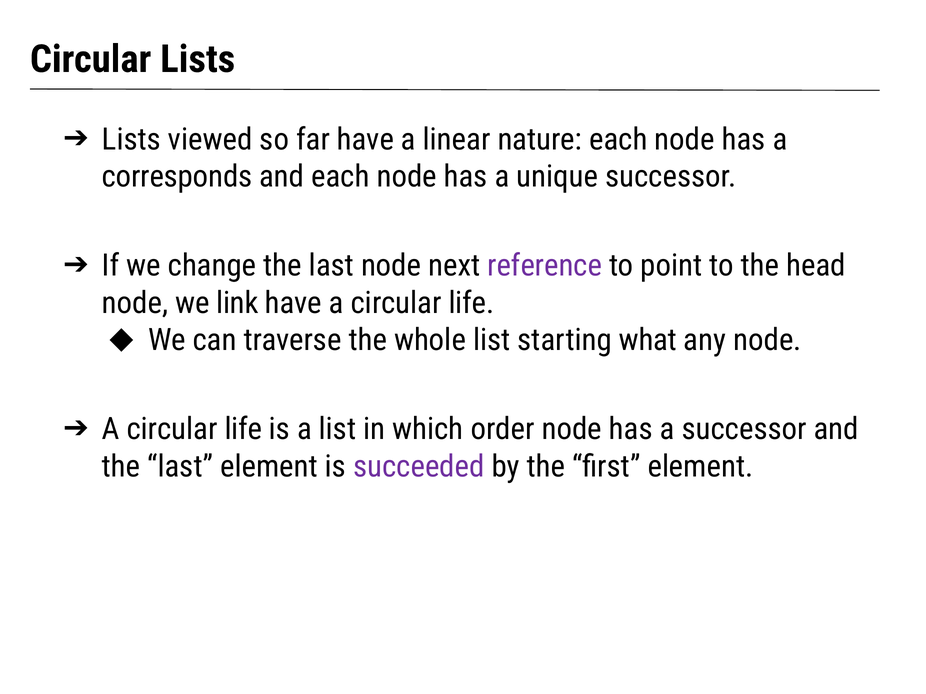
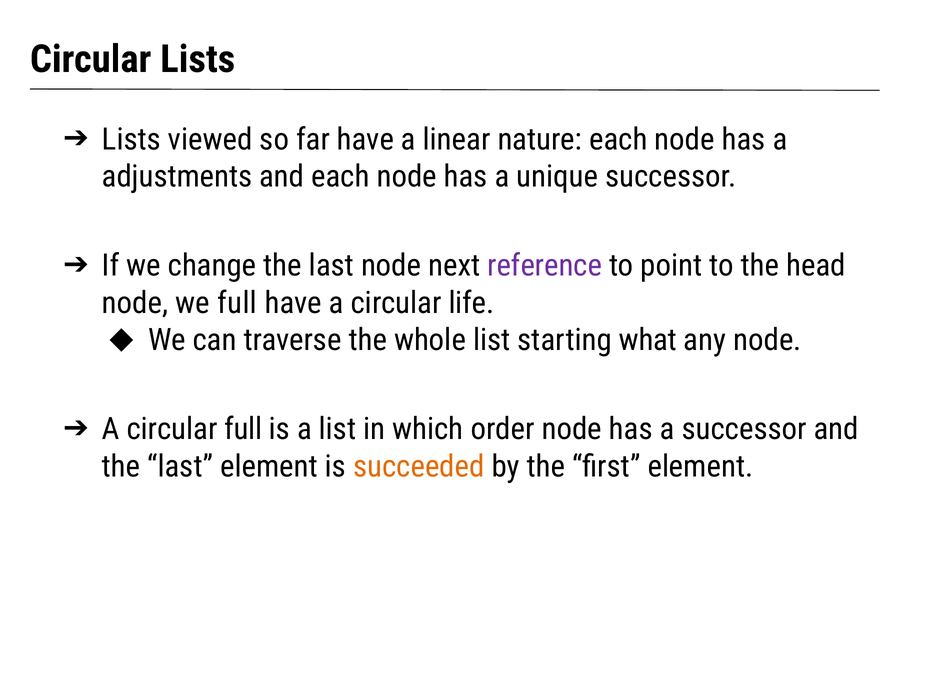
corresponds: corresponds -> adjustments
we link: link -> full
life at (243, 430): life -> full
succeeded colour: purple -> orange
